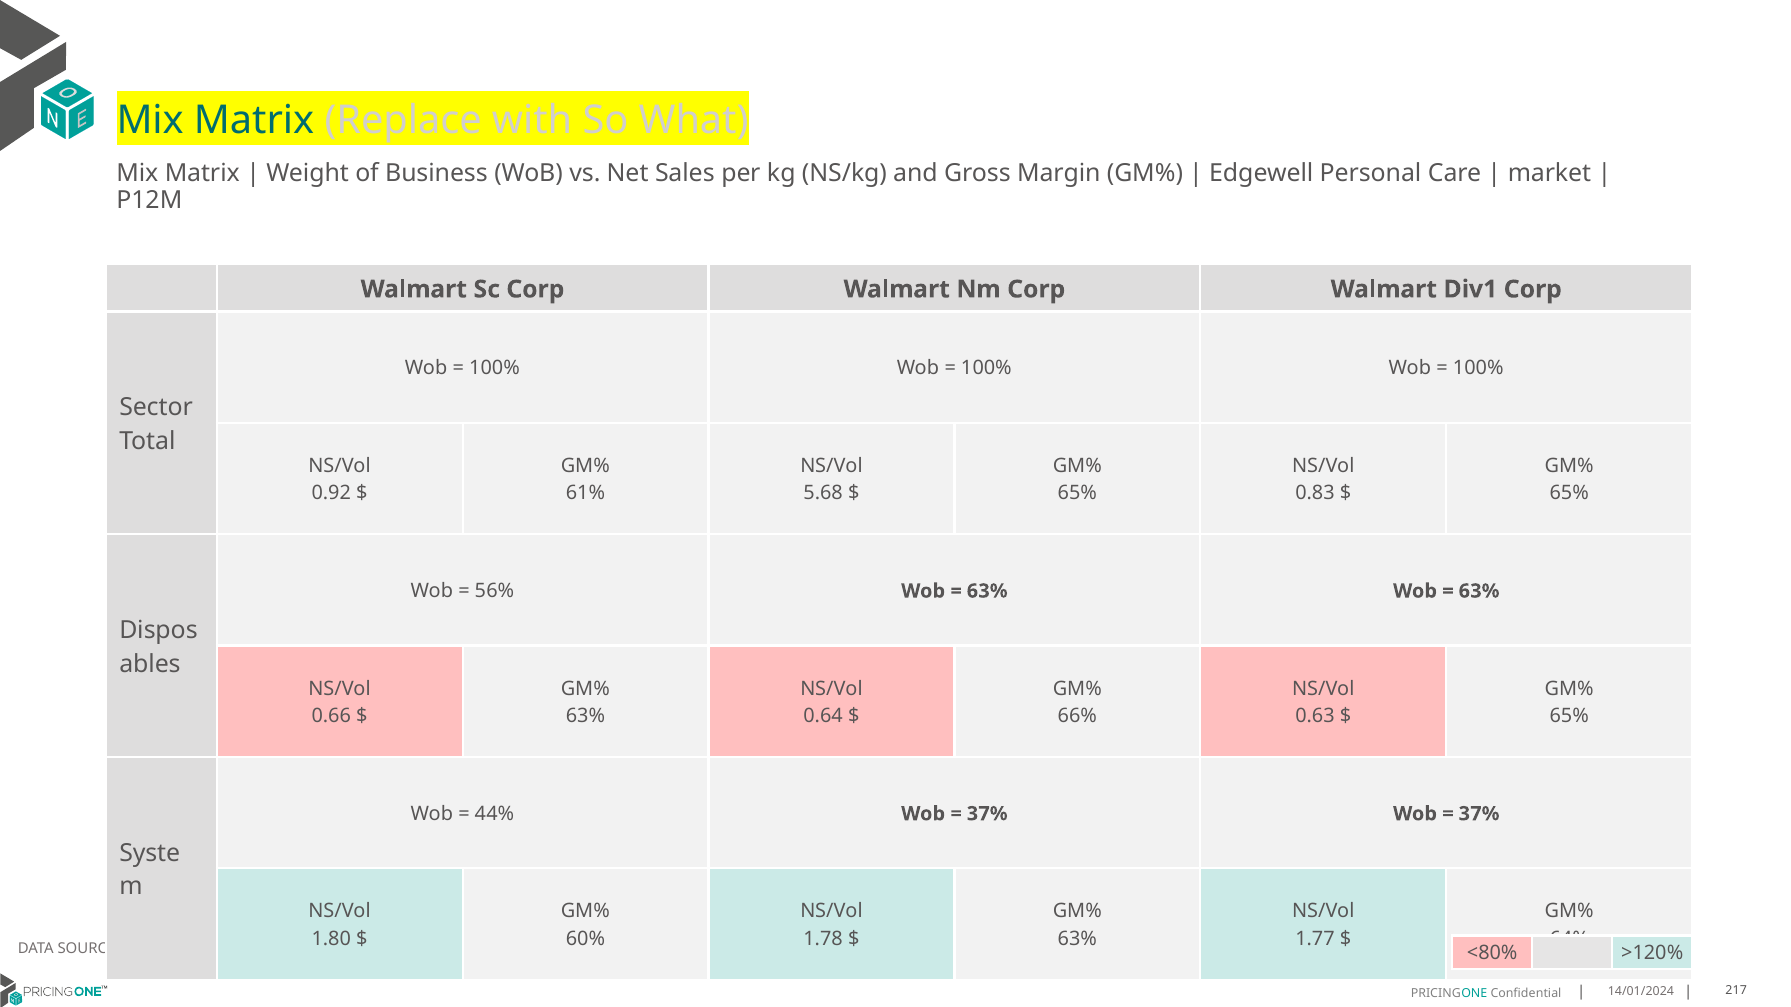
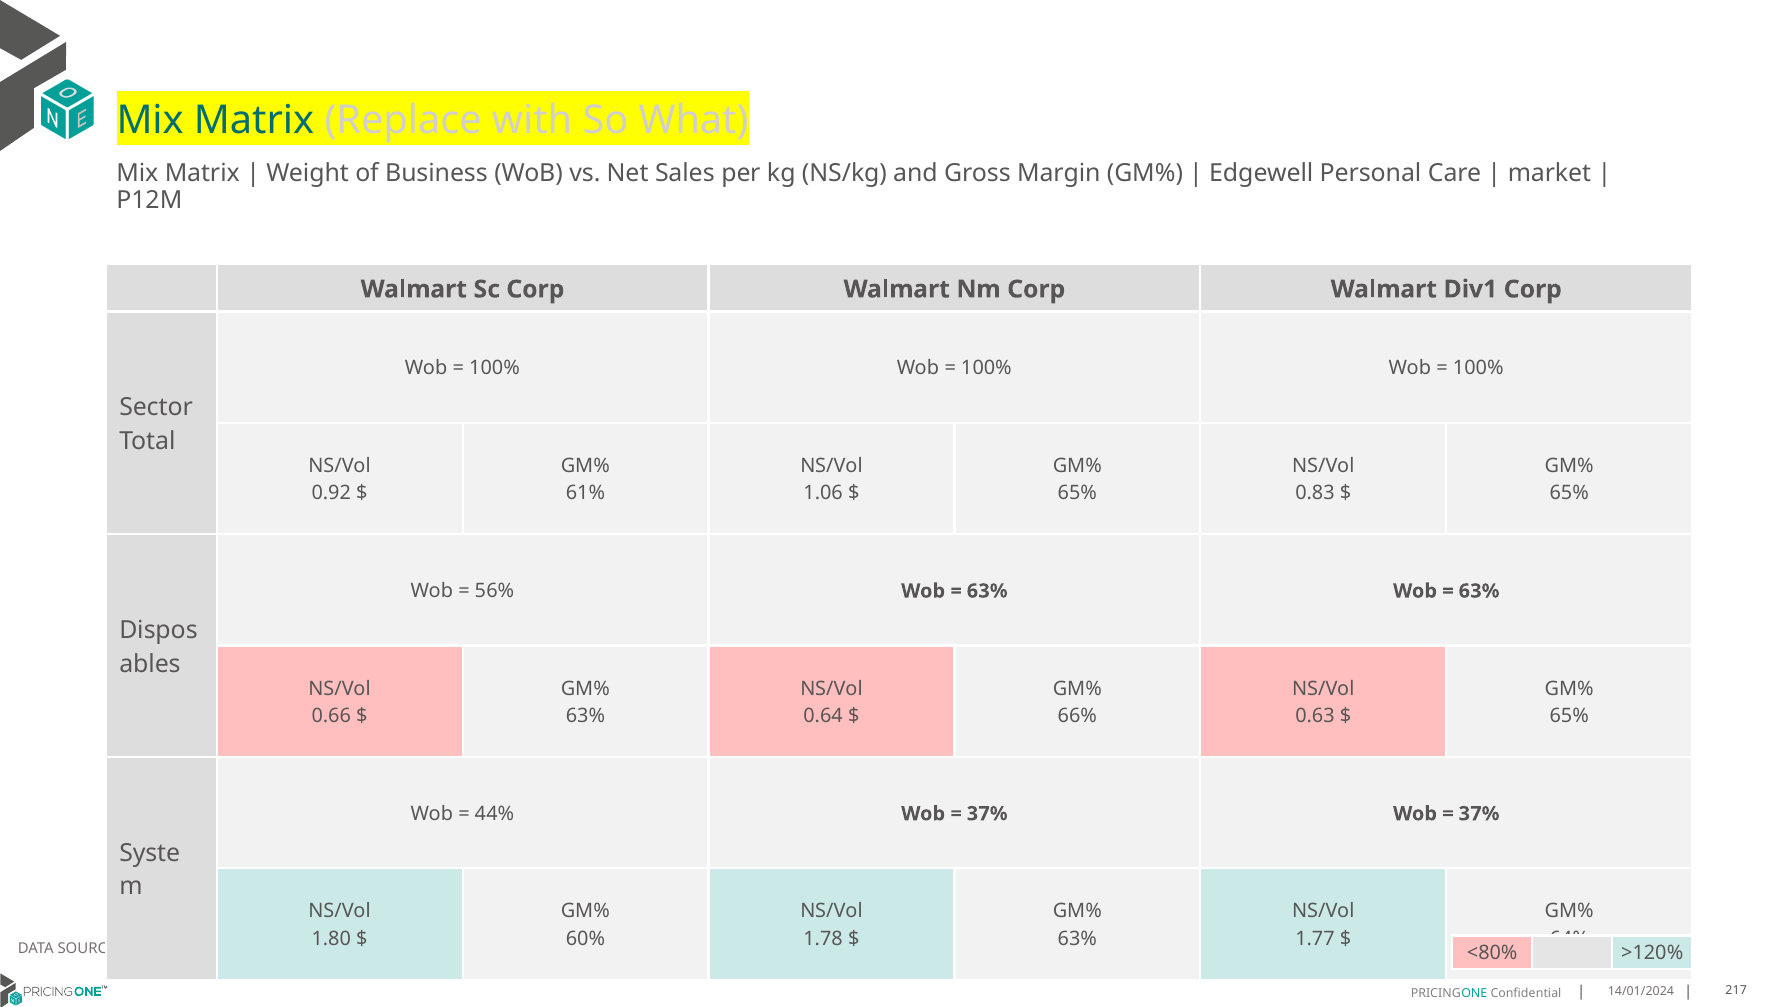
5.68: 5.68 -> 1.06
